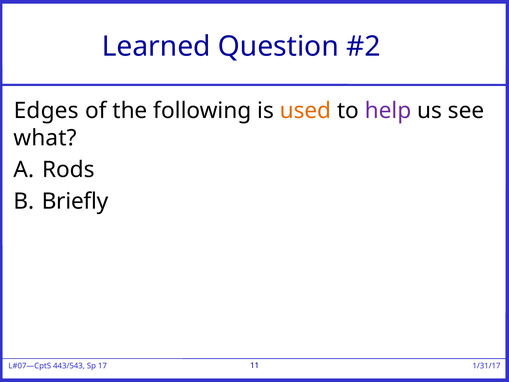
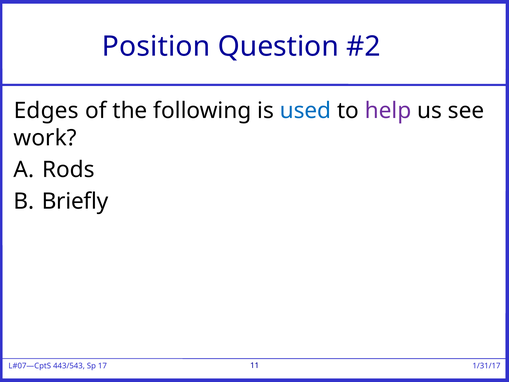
Learned: Learned -> Position
used colour: orange -> blue
what: what -> work
